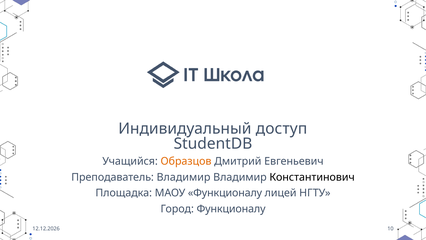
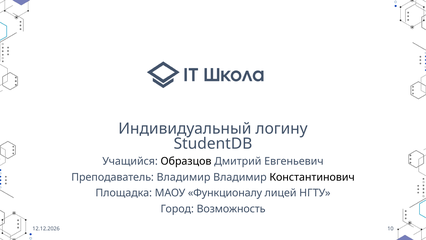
доступ: доступ -> логину
Образцов colour: orange -> black
Город Функционалу: Функционалу -> Возможность
